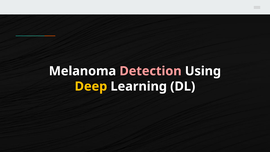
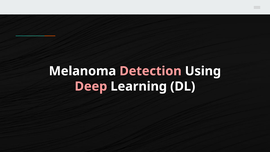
Deep colour: yellow -> pink
